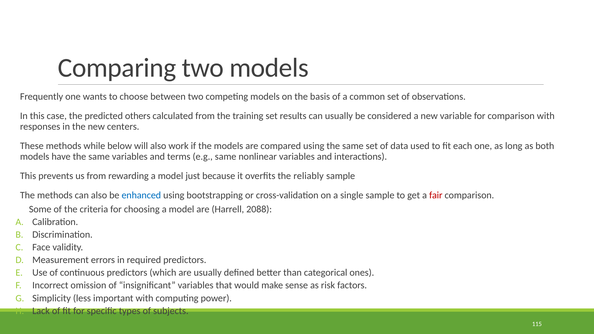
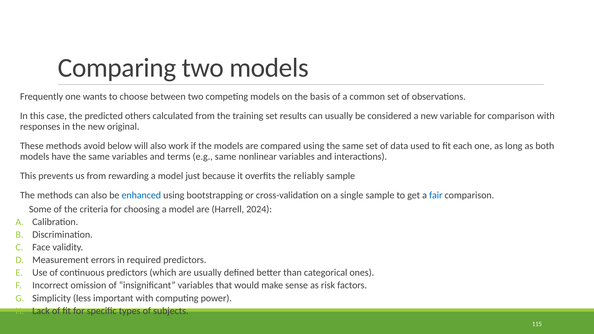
centers: centers -> original
while: while -> avoid
fair colour: red -> blue
2088: 2088 -> 2024
